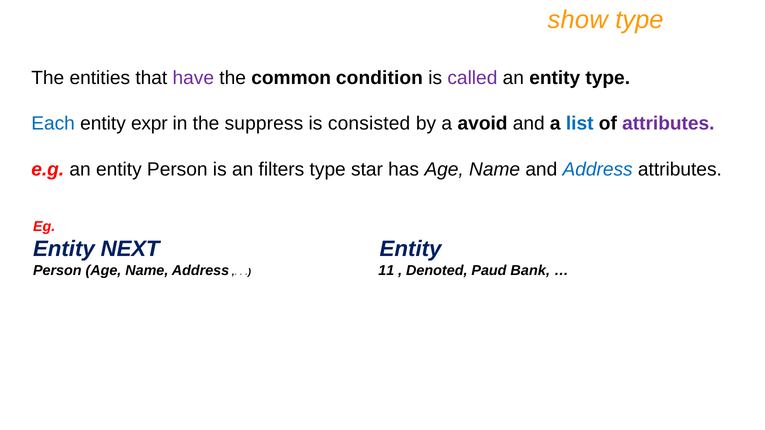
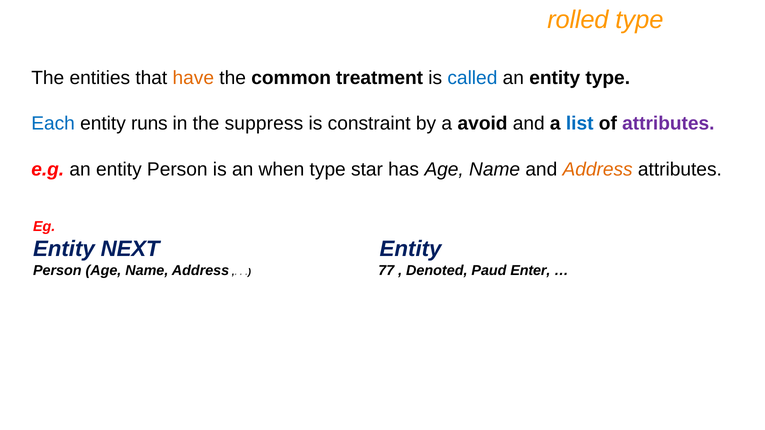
show: show -> rolled
have colour: purple -> orange
condition: condition -> treatment
called colour: purple -> blue
expr: expr -> runs
consisted: consisted -> constraint
filters: filters -> when
Address at (598, 170) colour: blue -> orange
11: 11 -> 77
Bank: Bank -> Enter
